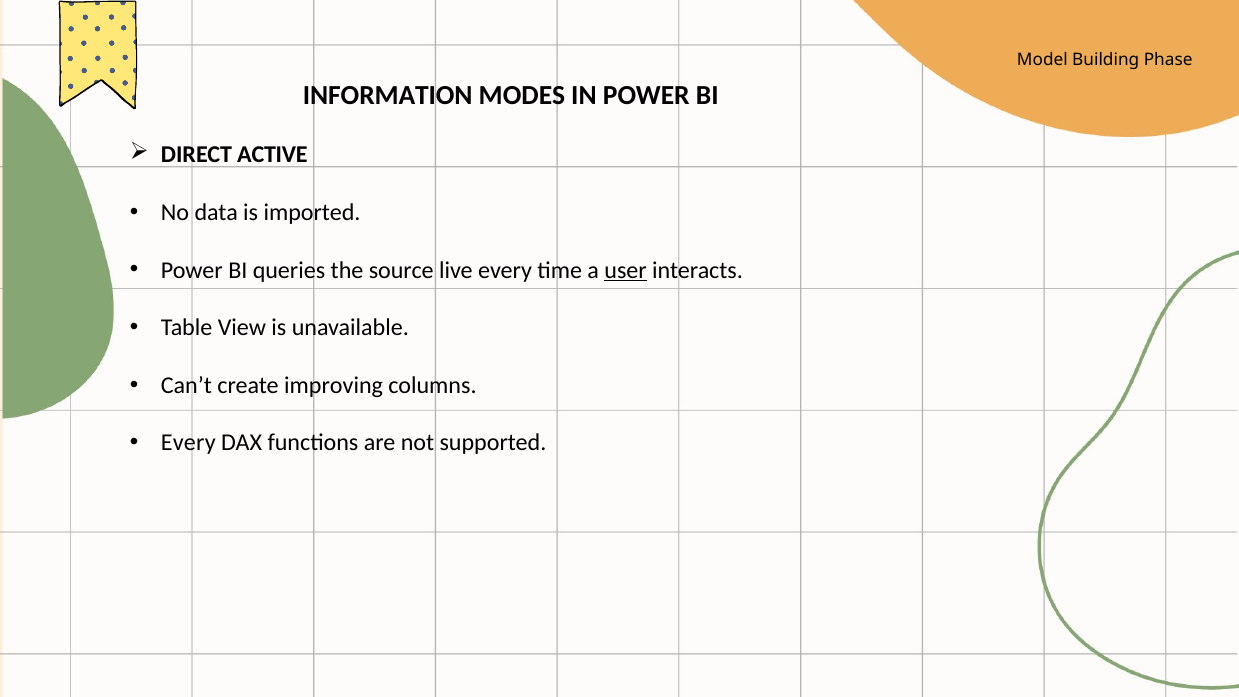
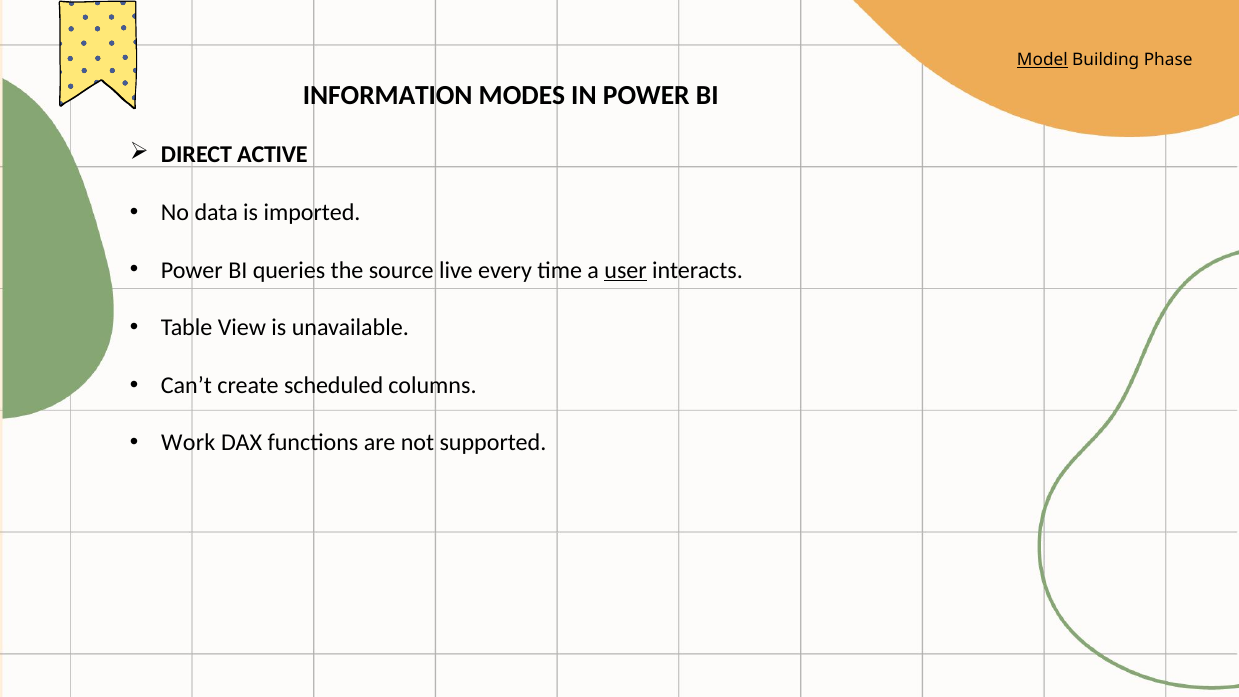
Model underline: none -> present
improving: improving -> scheduled
Every at (188, 443): Every -> Work
